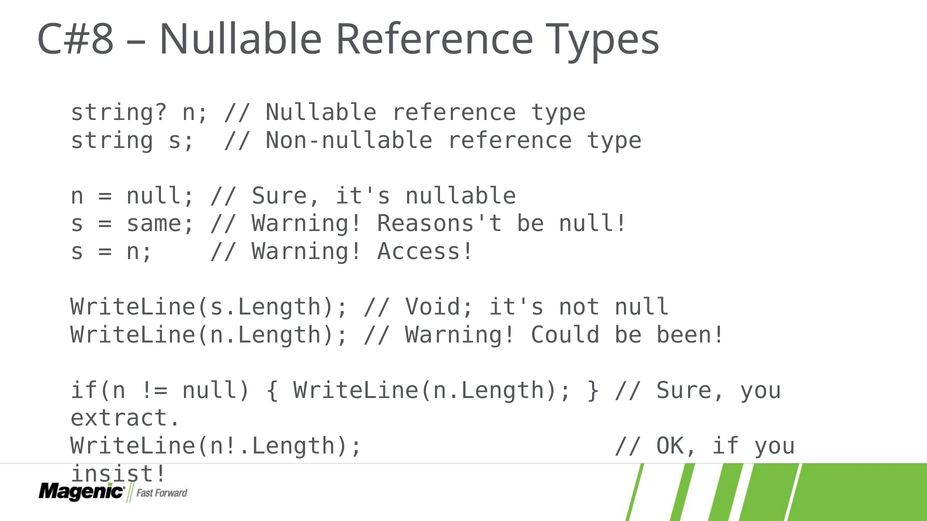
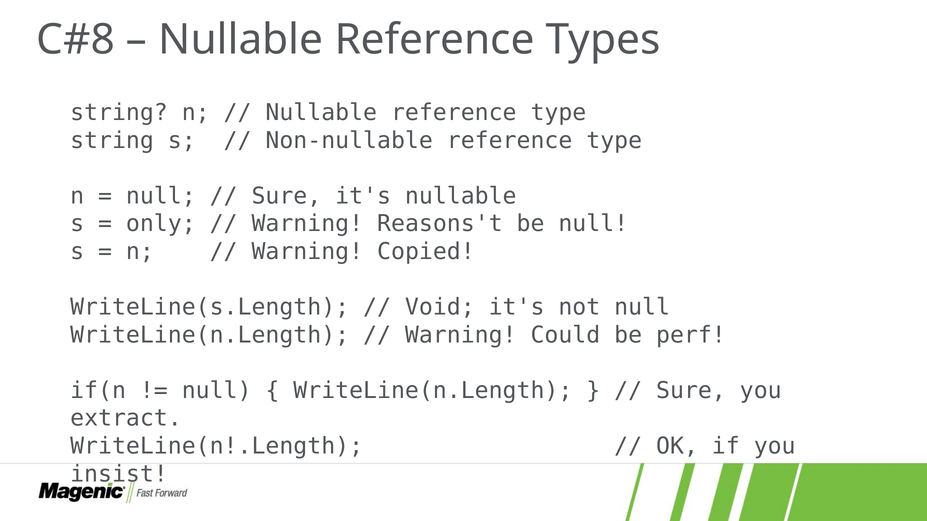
same: same -> only
Access: Access -> Copied
been: been -> perf
